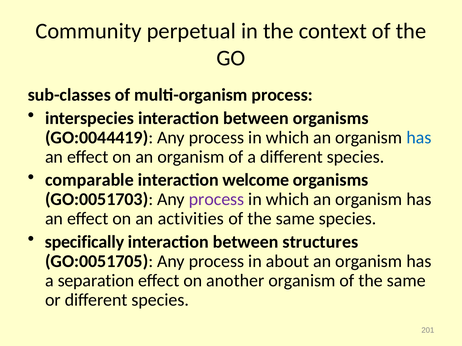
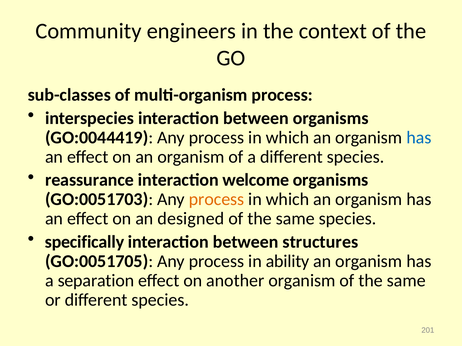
perpetual: perpetual -> engineers
comparable: comparable -> reassurance
process at (217, 200) colour: purple -> orange
activities: activities -> designed
about: about -> ability
